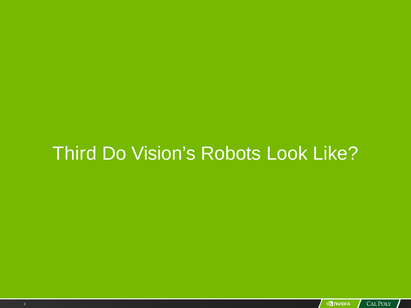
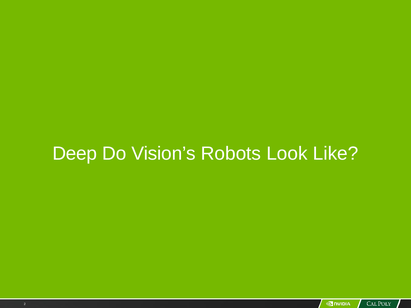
Third: Third -> Deep
